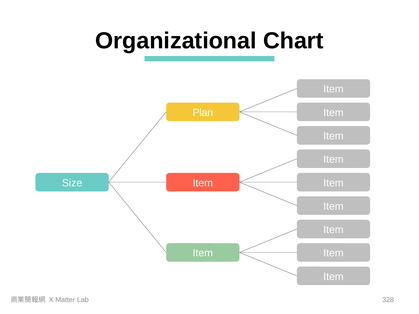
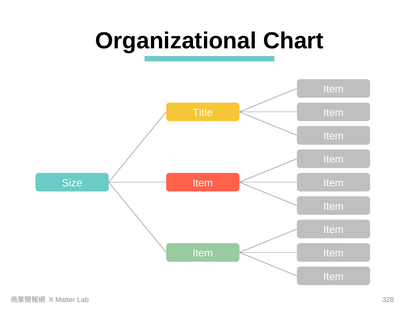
Plan: Plan -> Title
